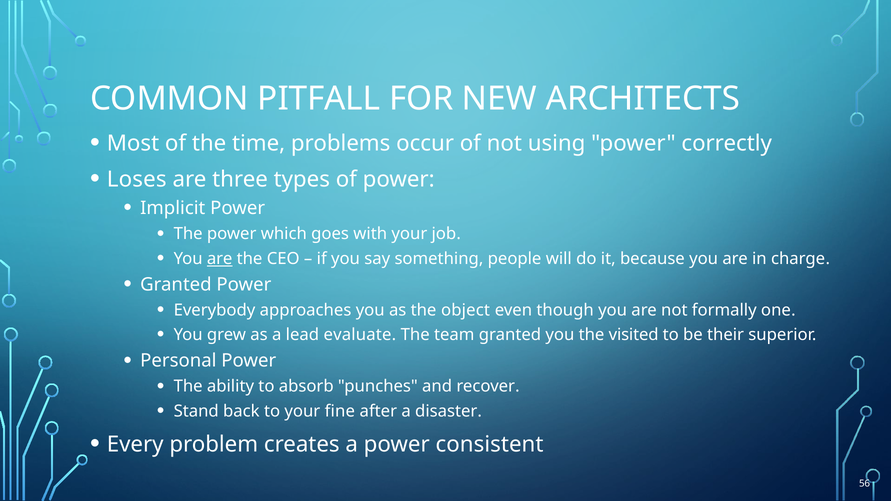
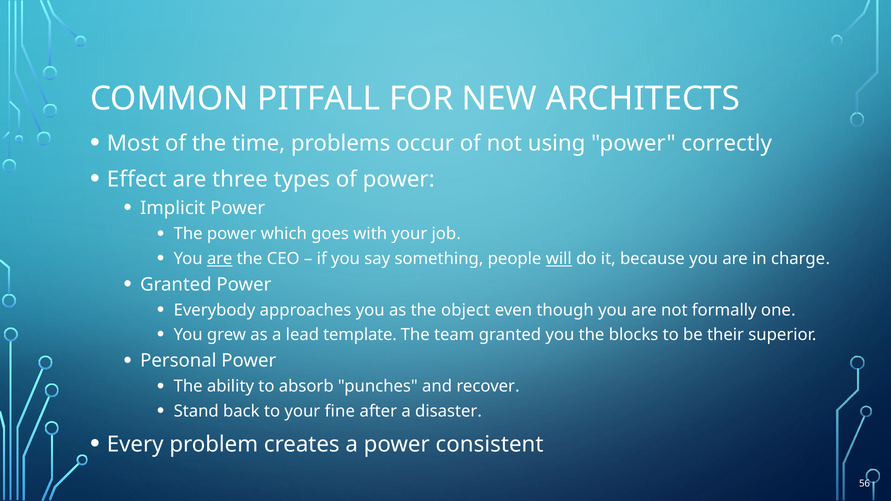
Loses: Loses -> Effect
will underline: none -> present
evaluate: evaluate -> template
visited: visited -> blocks
